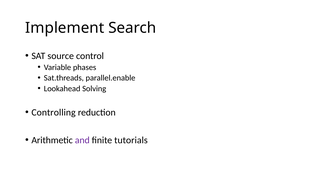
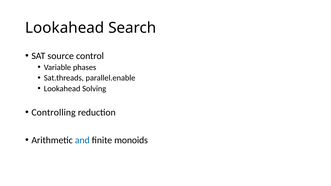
Implement at (65, 28): Implement -> Lookahead
and colour: purple -> blue
tutorials: tutorials -> monoids
